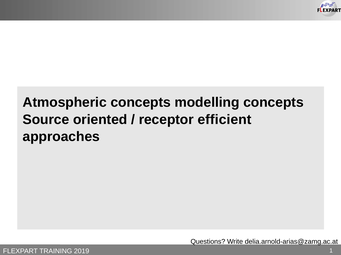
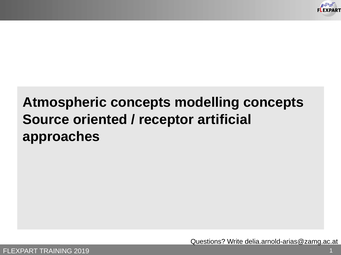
efficient: efficient -> artificial
